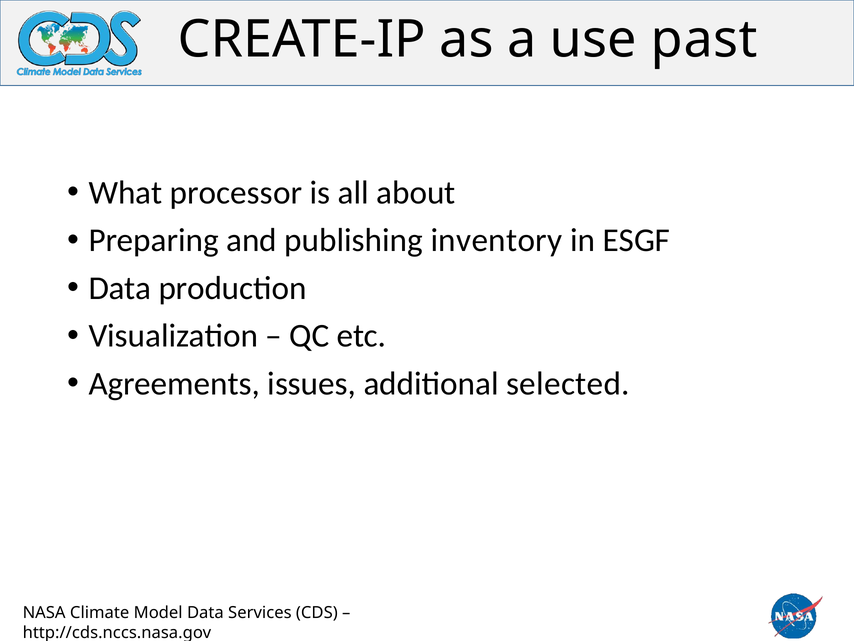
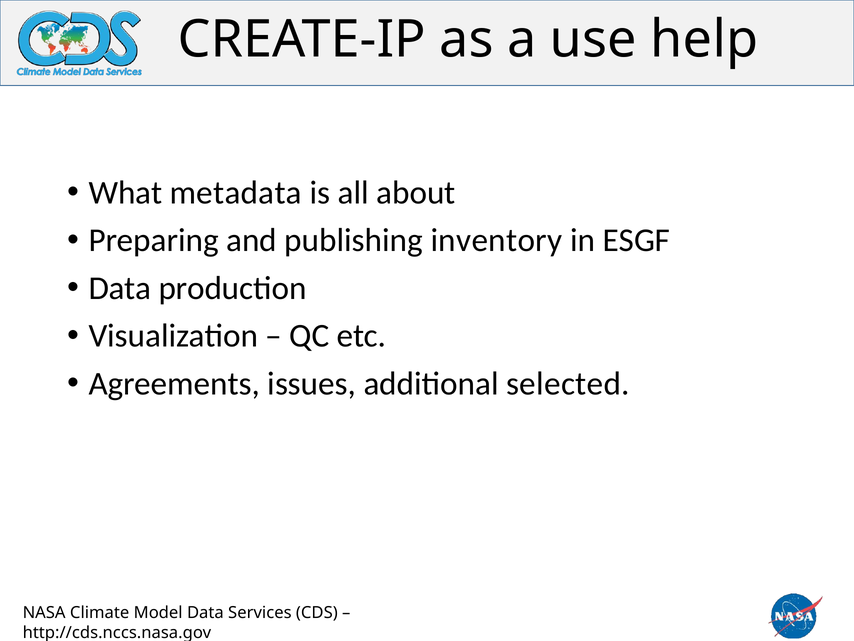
past: past -> help
processor: processor -> metadata
